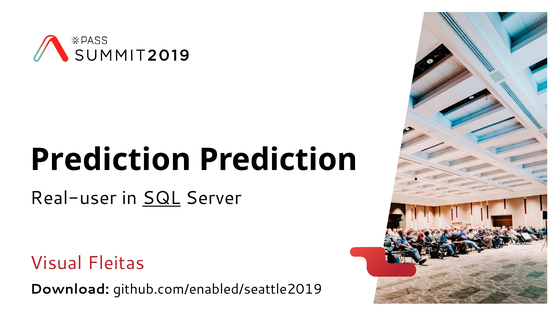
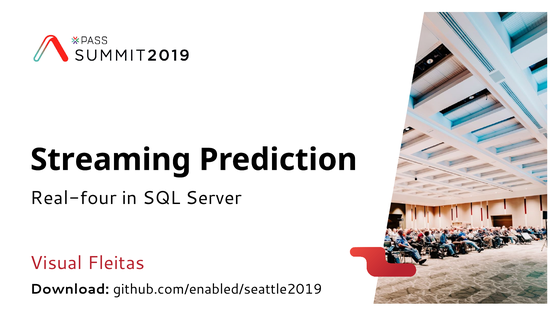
Prediction at (111, 159): Prediction -> Streaming
Real-user: Real-user -> Real-four
SQL underline: present -> none
